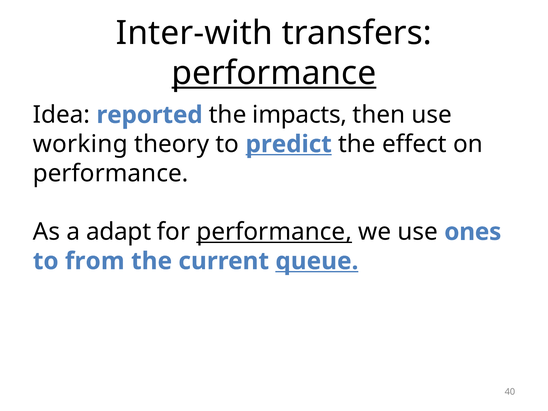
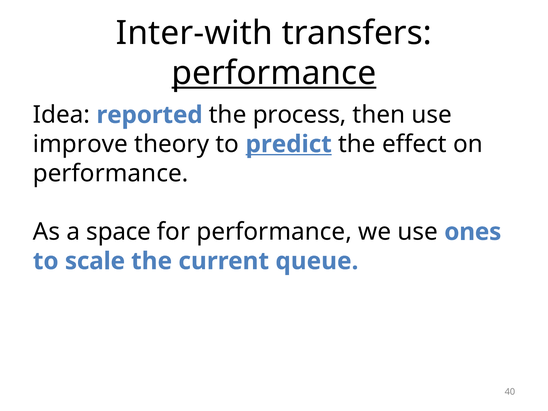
impacts: impacts -> process
working: working -> improve
adapt: adapt -> space
performance at (274, 232) underline: present -> none
from: from -> scale
queue underline: present -> none
